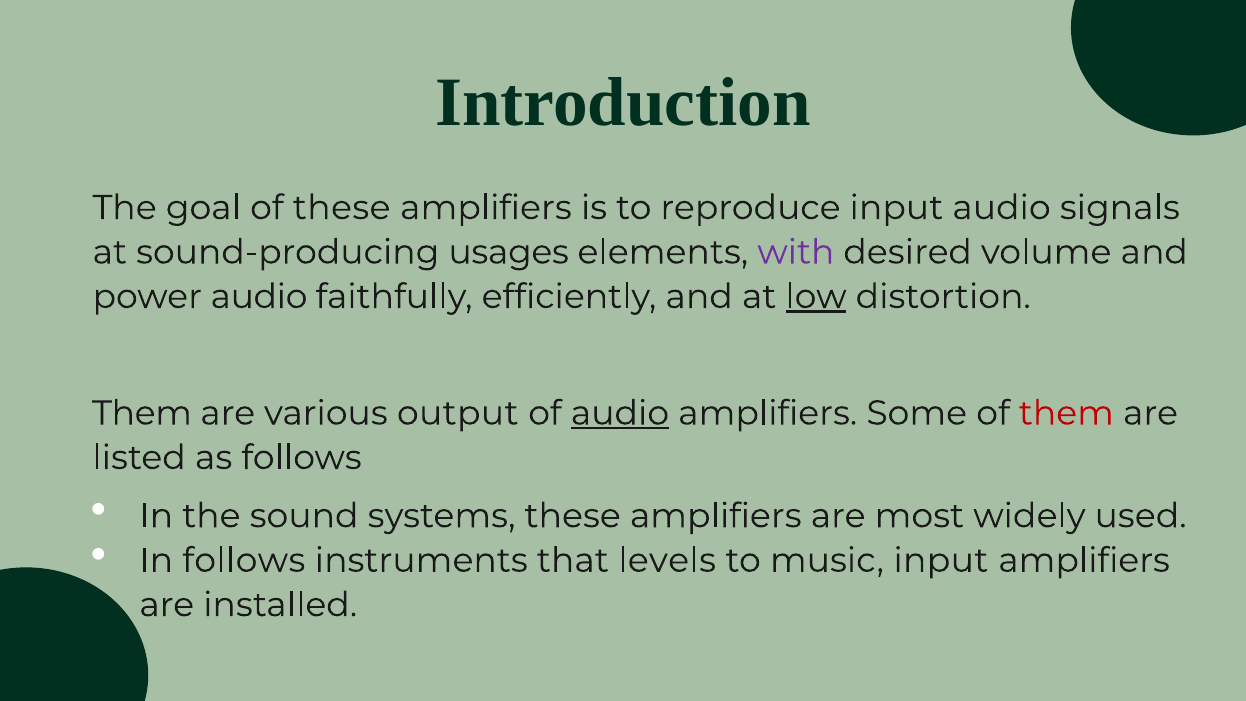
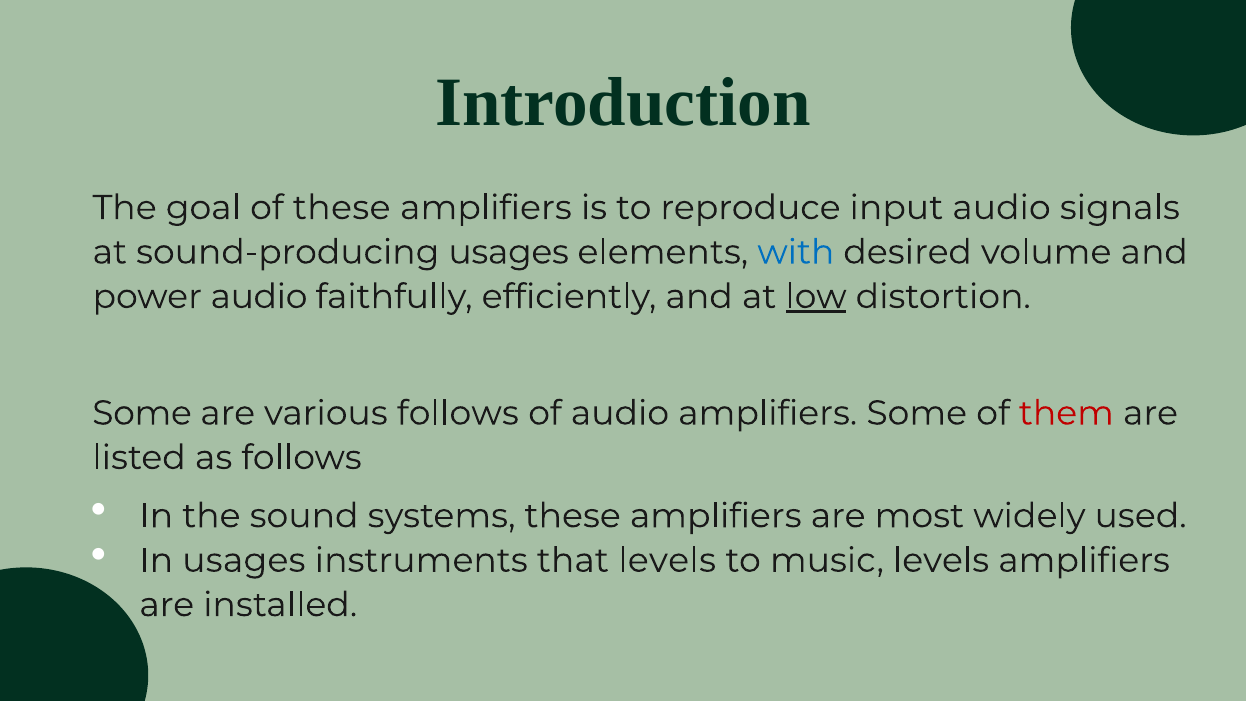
with colour: purple -> blue
Them at (142, 413): Them -> Some
various output: output -> follows
audio at (620, 413) underline: present -> none
follows at (244, 560): follows -> usages
music input: input -> levels
